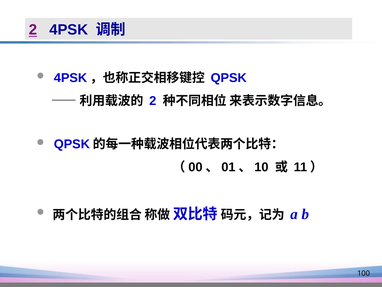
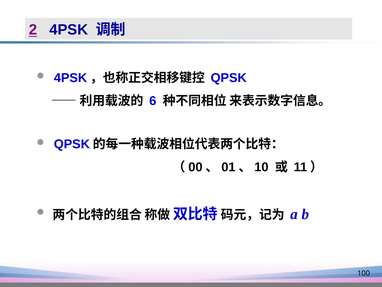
2 at (153, 101): 2 -> 6
